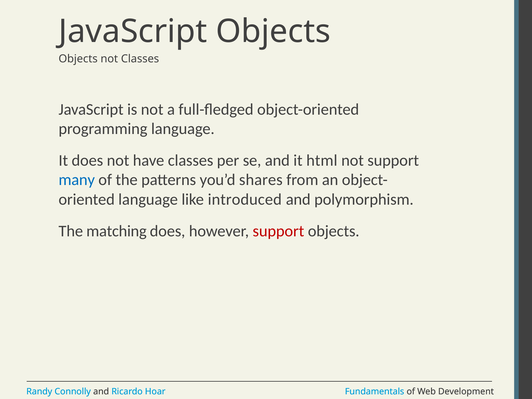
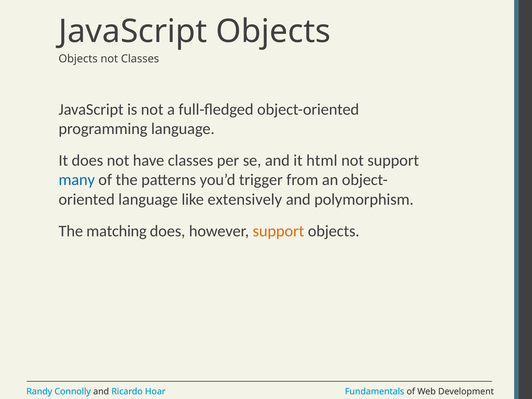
shares: shares -> trigger
introduced: introduced -> extensively
support at (278, 231) colour: red -> orange
